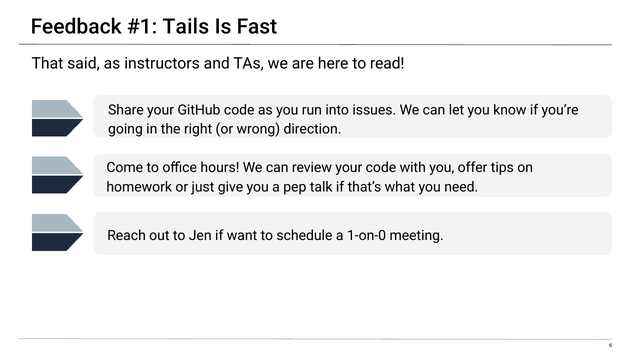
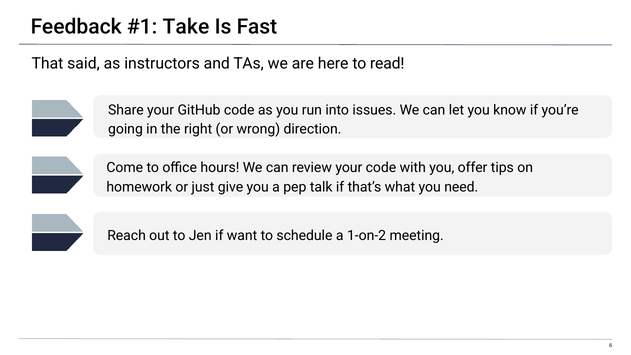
Tails: Tails -> Take
1-on-0: 1-on-0 -> 1-on-2
